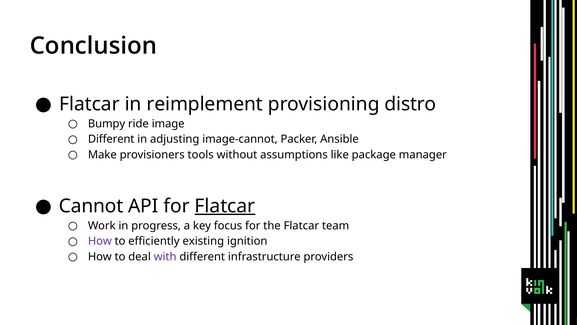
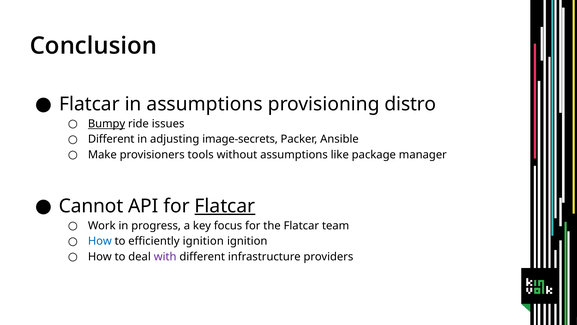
in reimplement: reimplement -> assumptions
Bumpy underline: none -> present
image: image -> issues
image-cannot: image-cannot -> image-secrets
How at (100, 241) colour: purple -> blue
efficiently existing: existing -> ignition
